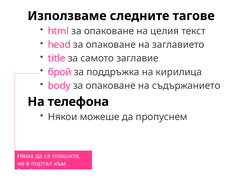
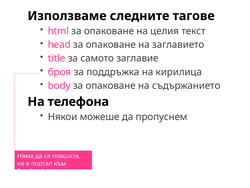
брой: брой -> броя
